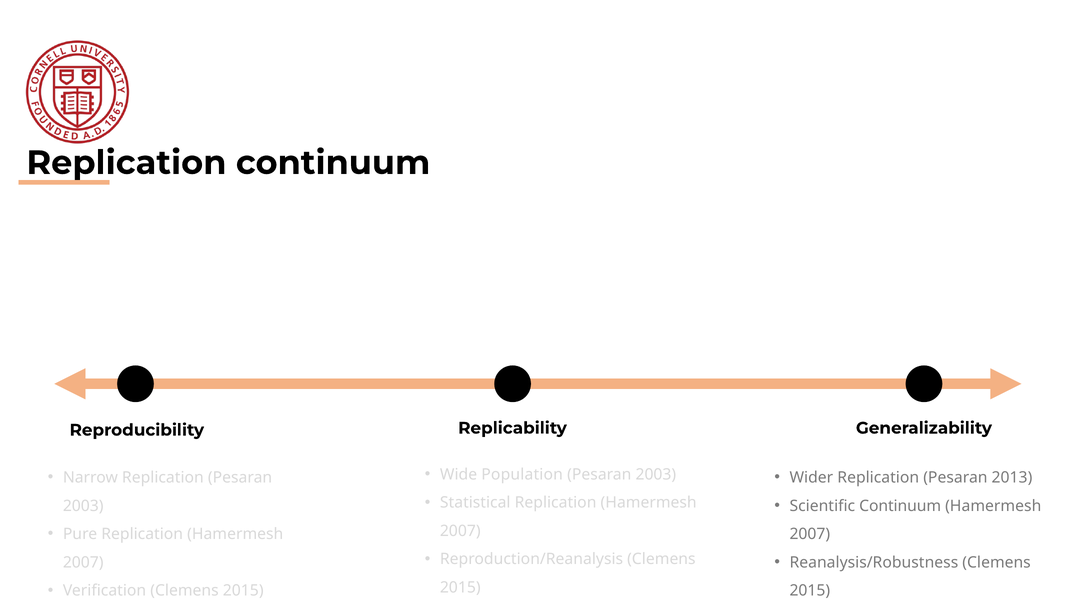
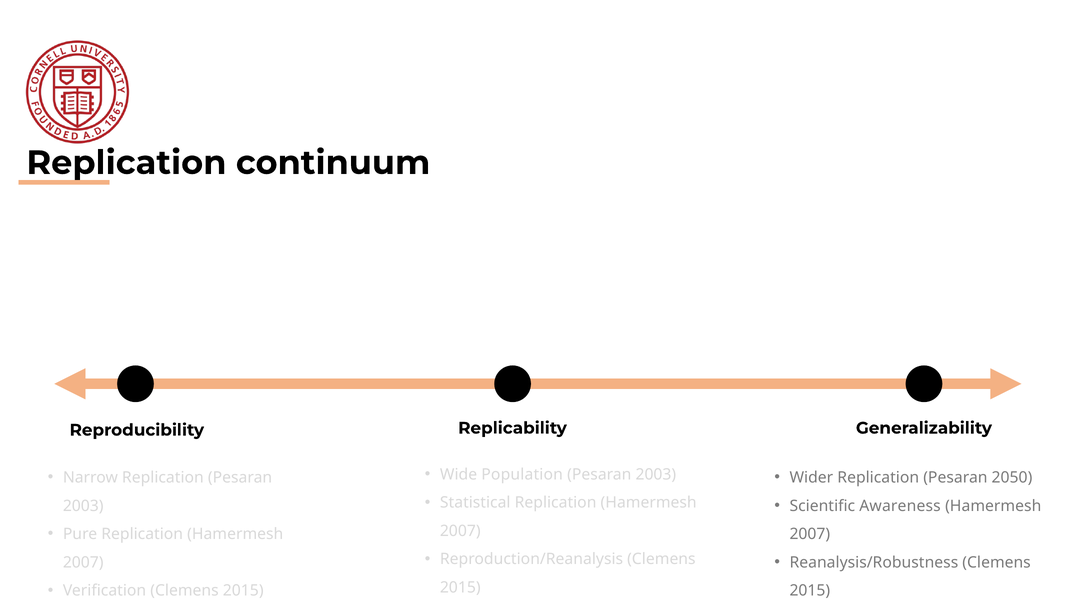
2013: 2013 -> 2050
Scientific Continuum: Continuum -> Awareness
